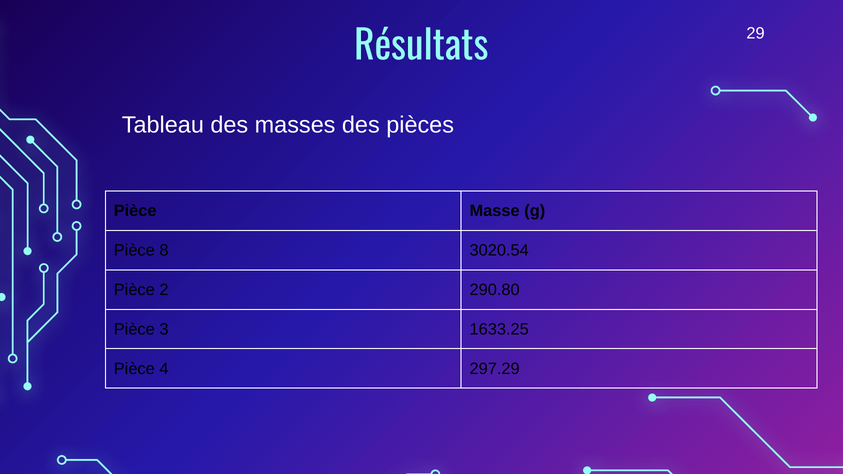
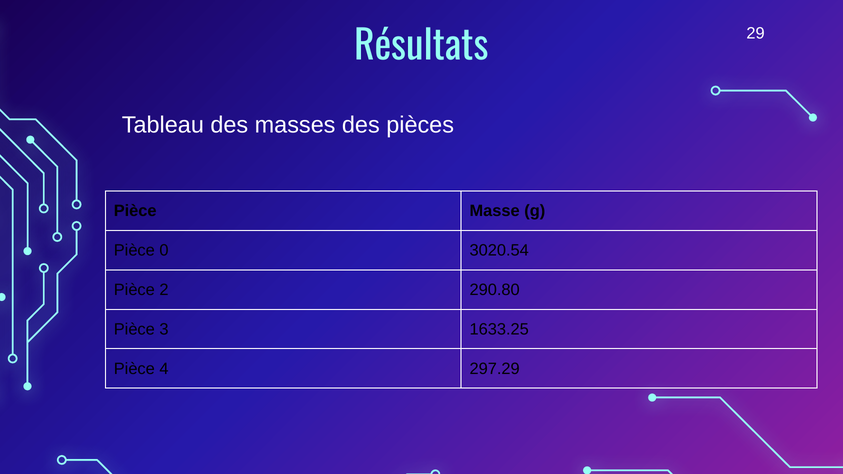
8: 8 -> 0
